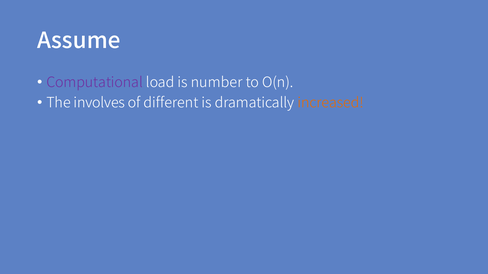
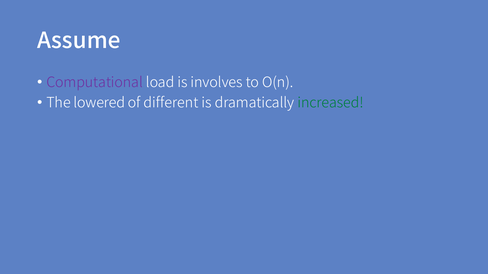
number: number -> involves
involves: involves -> lowered
increased colour: orange -> green
